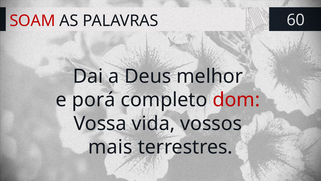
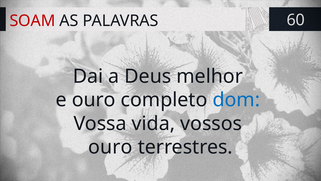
e porá: porá -> ouro
dom colour: red -> blue
mais at (110, 147): mais -> ouro
